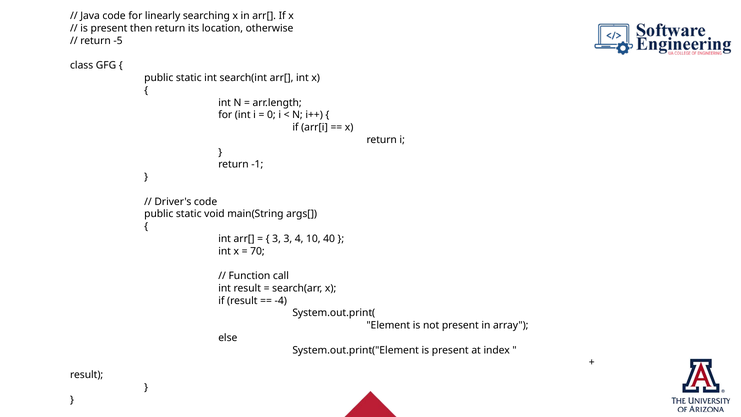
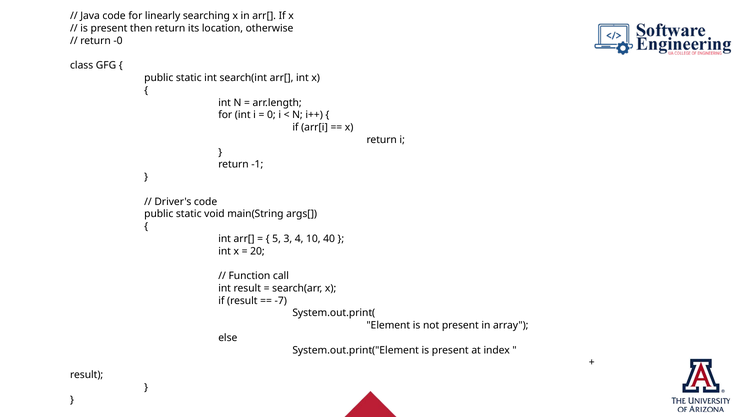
-5: -5 -> -0
3 at (277, 239): 3 -> 5
70: 70 -> 20
-4: -4 -> -7
